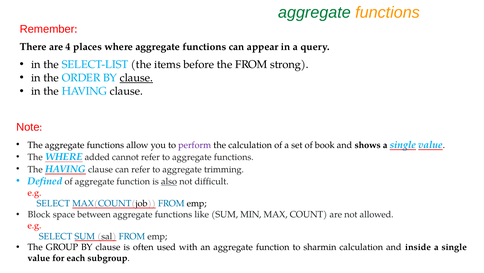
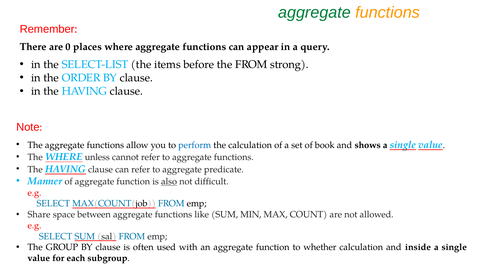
4: 4 -> 0
clause at (136, 78) underline: present -> none
perform colour: purple -> blue
added: added -> unless
trimming: trimming -> predicate
Defined: Defined -> Manner
Block: Block -> Share
sharmin: sharmin -> whether
